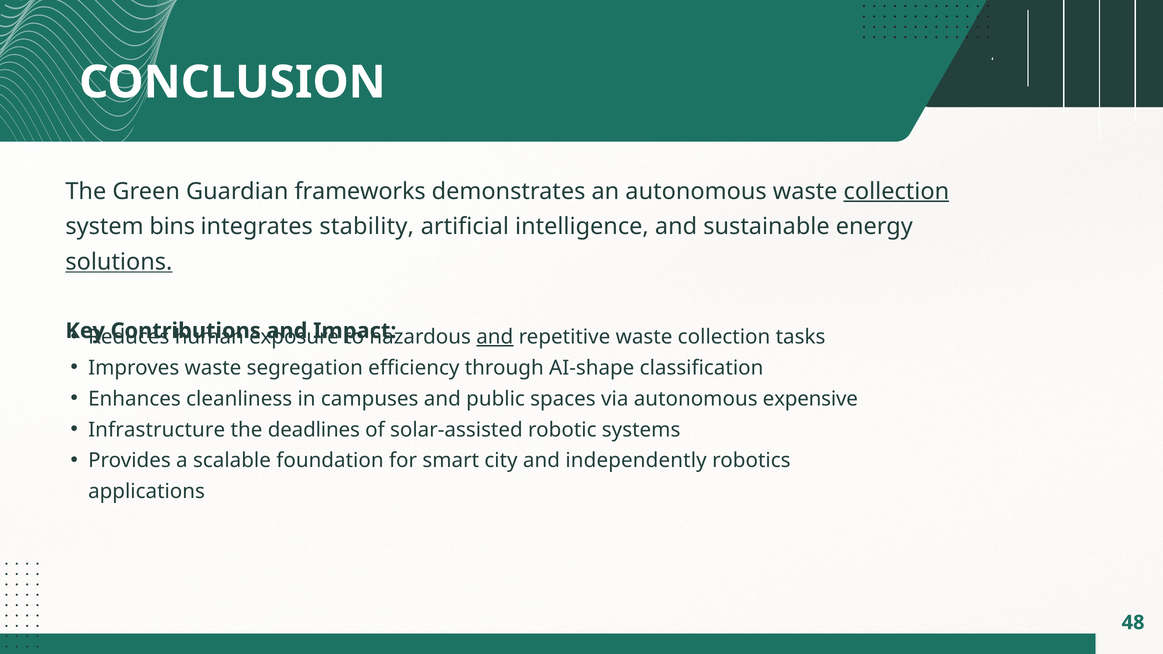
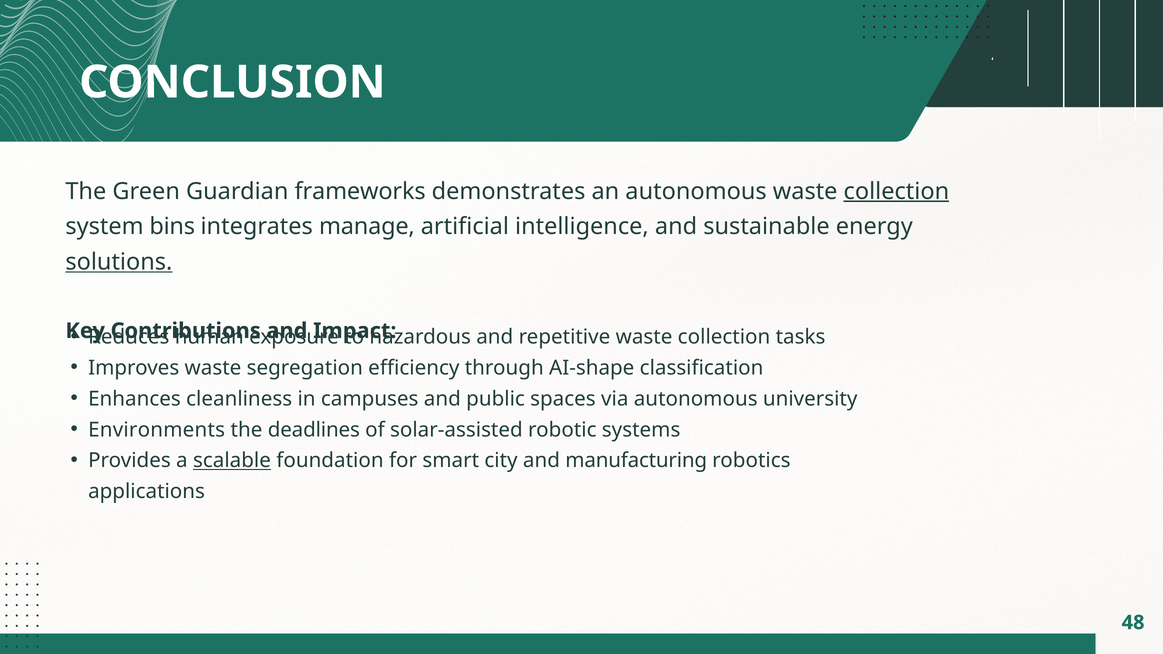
stability: stability -> manage
and at (495, 337) underline: present -> none
expensive: expensive -> university
Infrastructure: Infrastructure -> Environments
scalable underline: none -> present
independently: independently -> manufacturing
